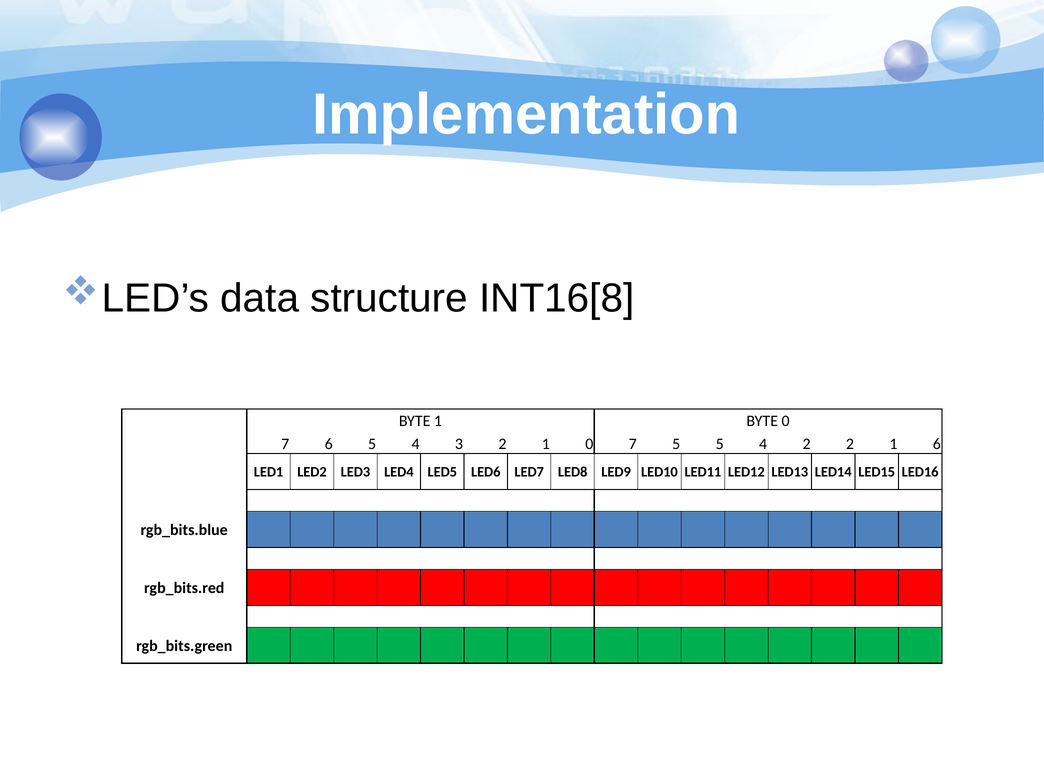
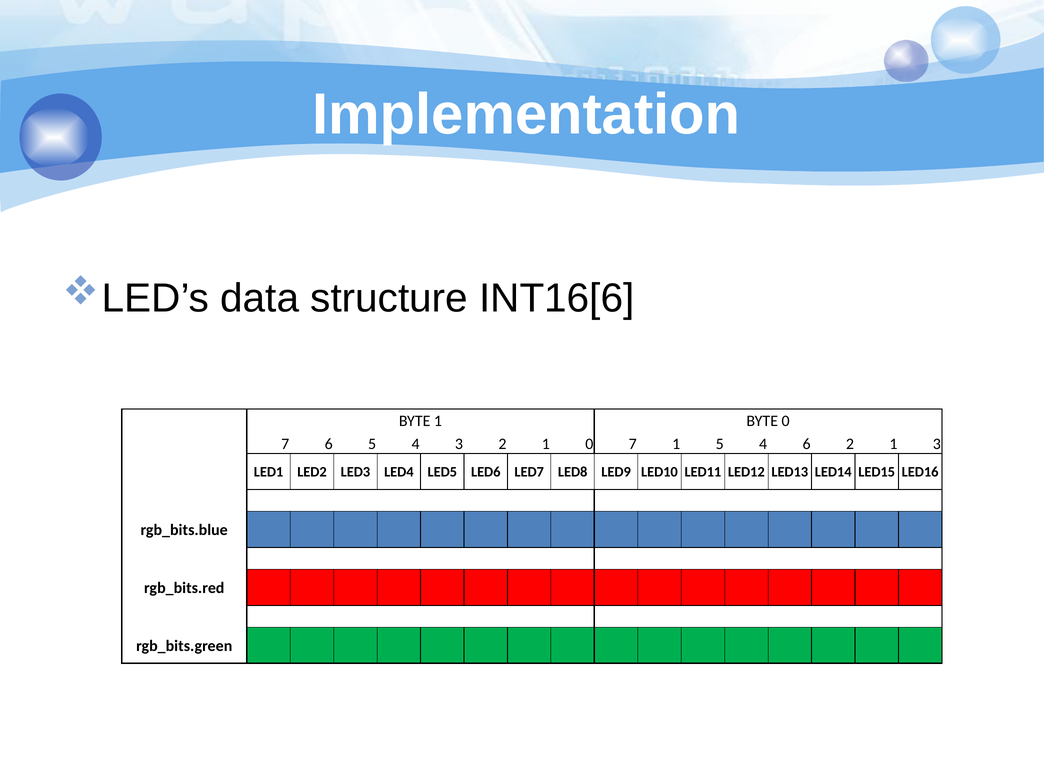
INT16[8: INT16[8 -> INT16[6
7 5: 5 -> 1
4 2: 2 -> 6
1 6: 6 -> 3
